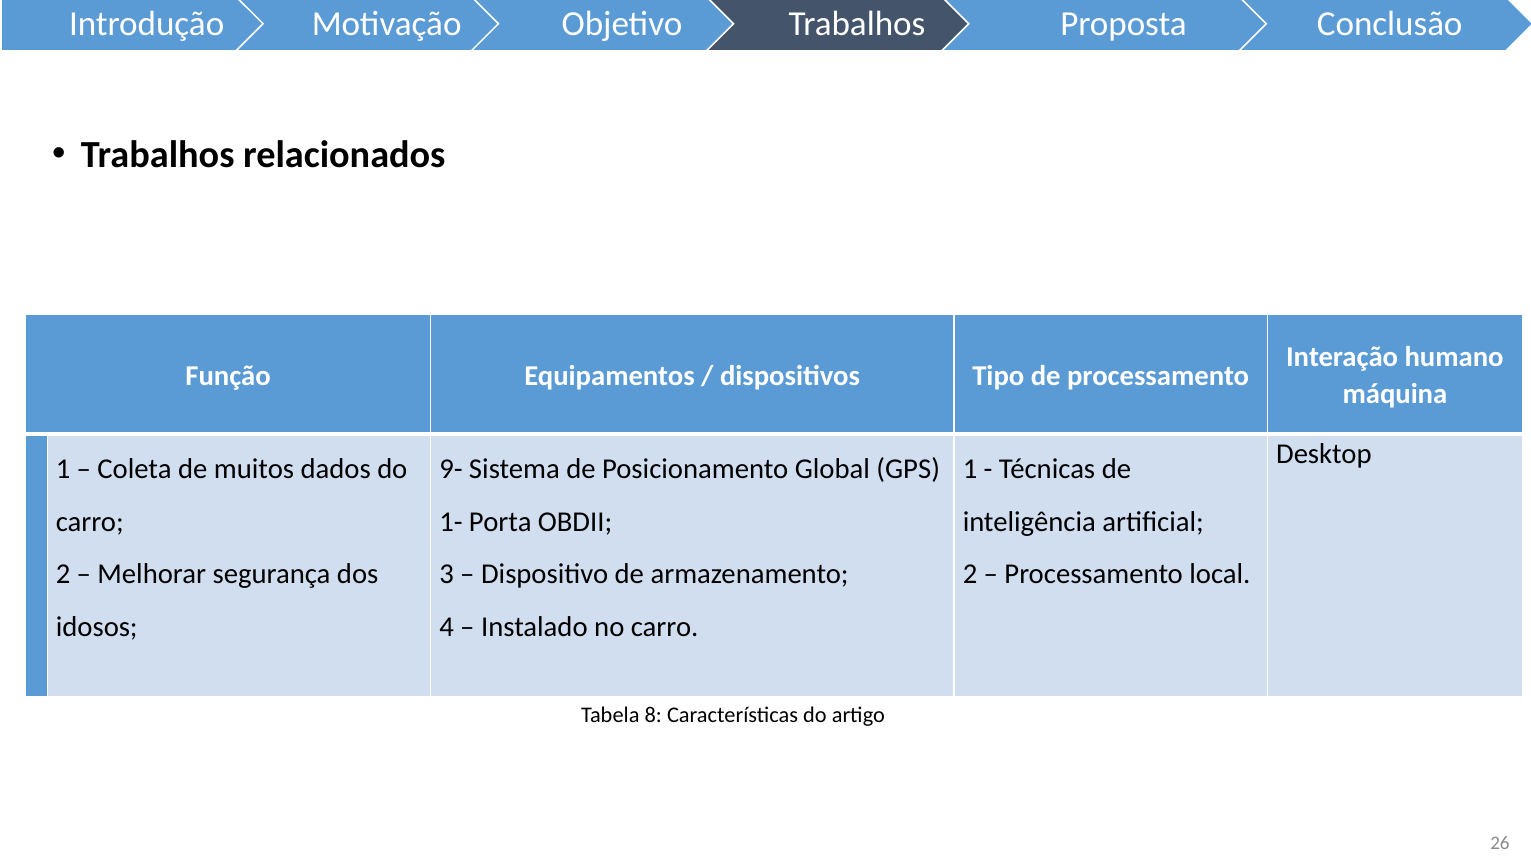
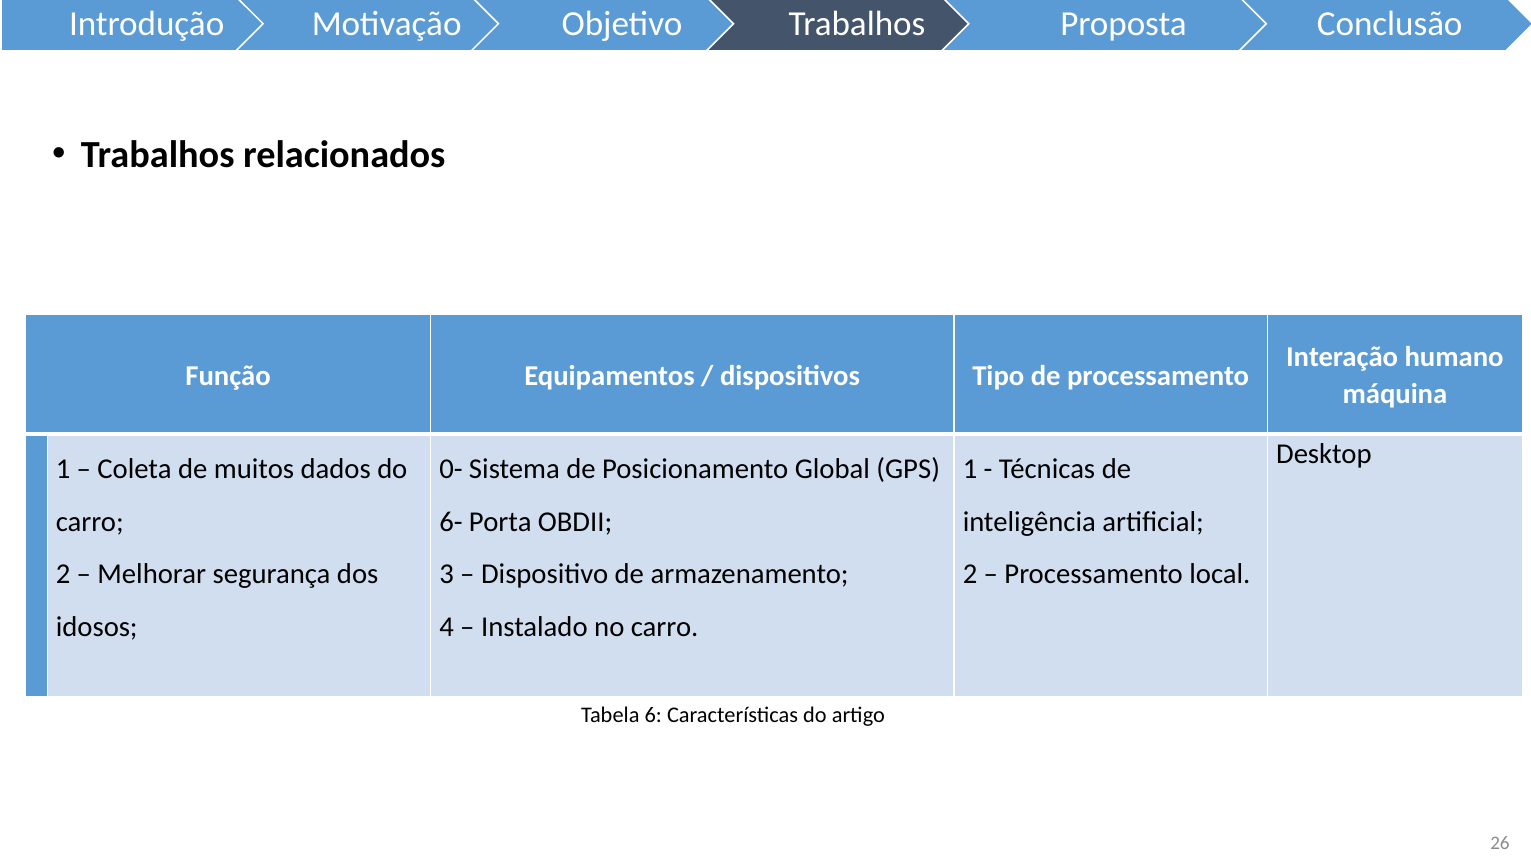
9-: 9- -> 0-
1-: 1- -> 6-
8: 8 -> 6
